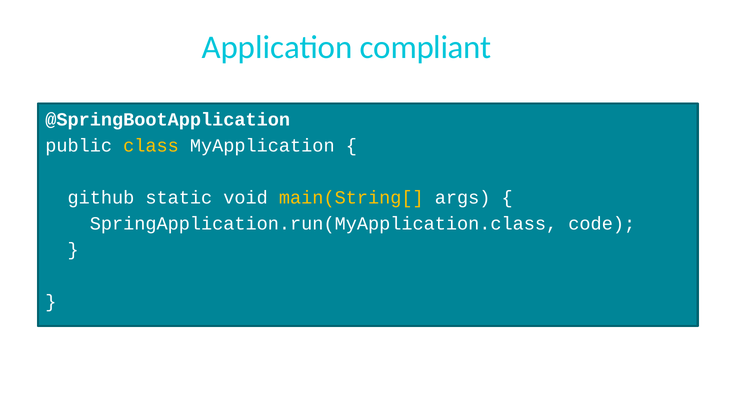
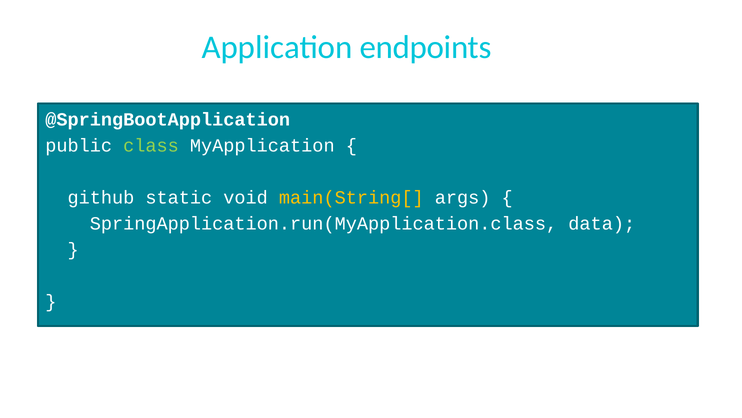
compliant: compliant -> endpoints
class colour: yellow -> light green
code: code -> data
